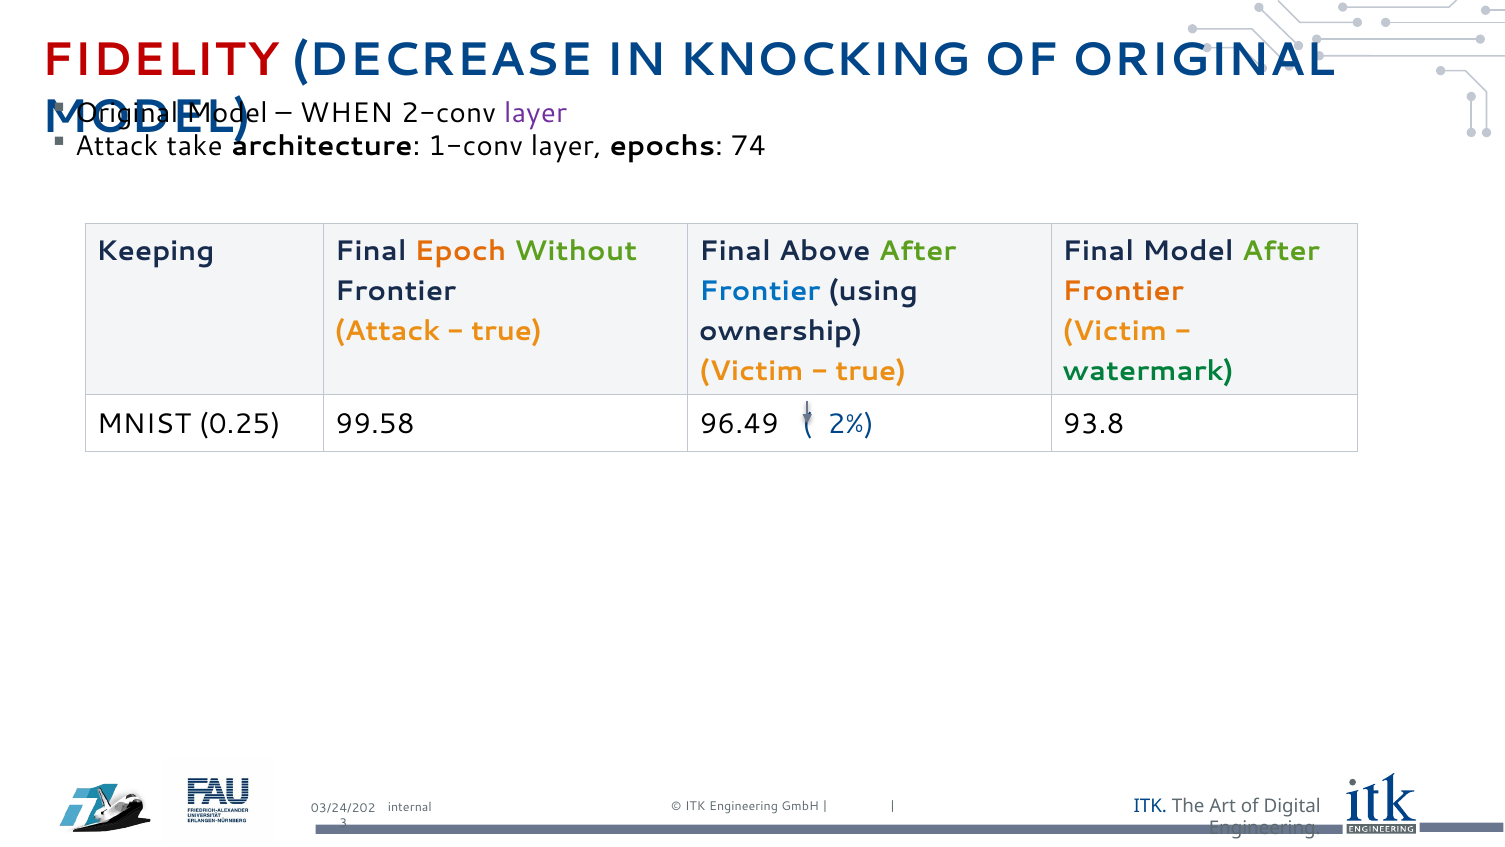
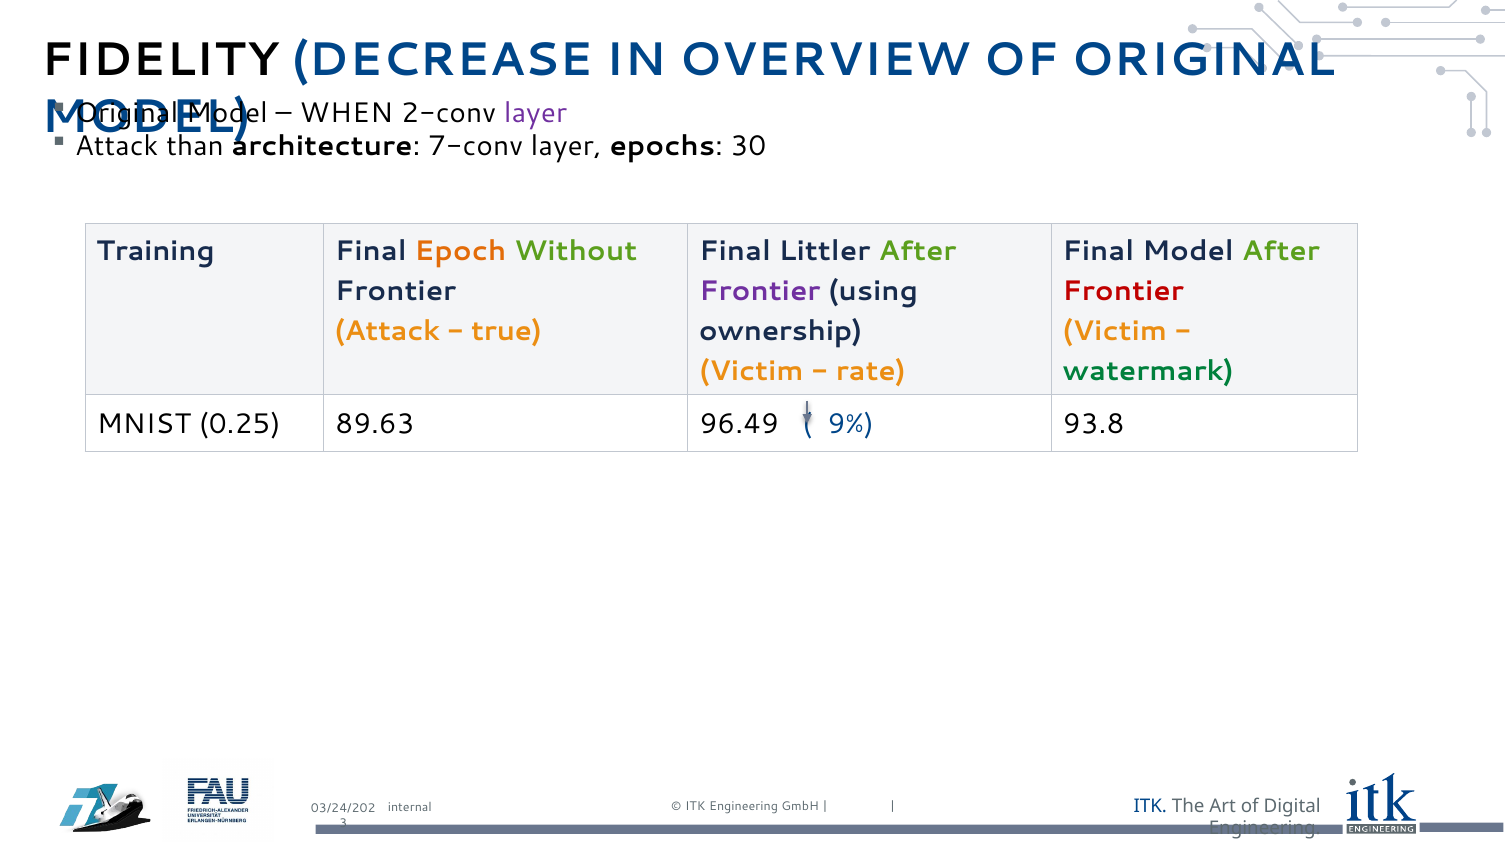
FIDELITY colour: red -> black
KNOCKING: KNOCKING -> OVERVIEW
take: take -> than
1-conv: 1-conv -> 7-conv
74: 74 -> 30
Keeping: Keeping -> Training
Above: Above -> Littler
Frontier at (760, 291) colour: blue -> purple
Frontier at (1123, 291) colour: orange -> red
true at (871, 371): true -> rate
99.58: 99.58 -> 89.63
2%: 2% -> 9%
